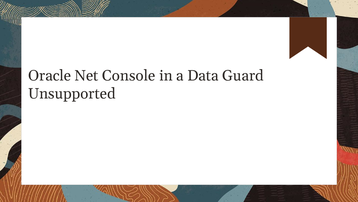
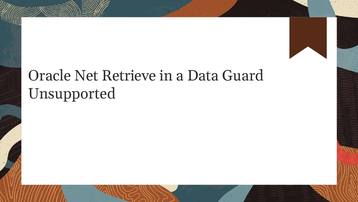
Console: Console -> Retrieve
